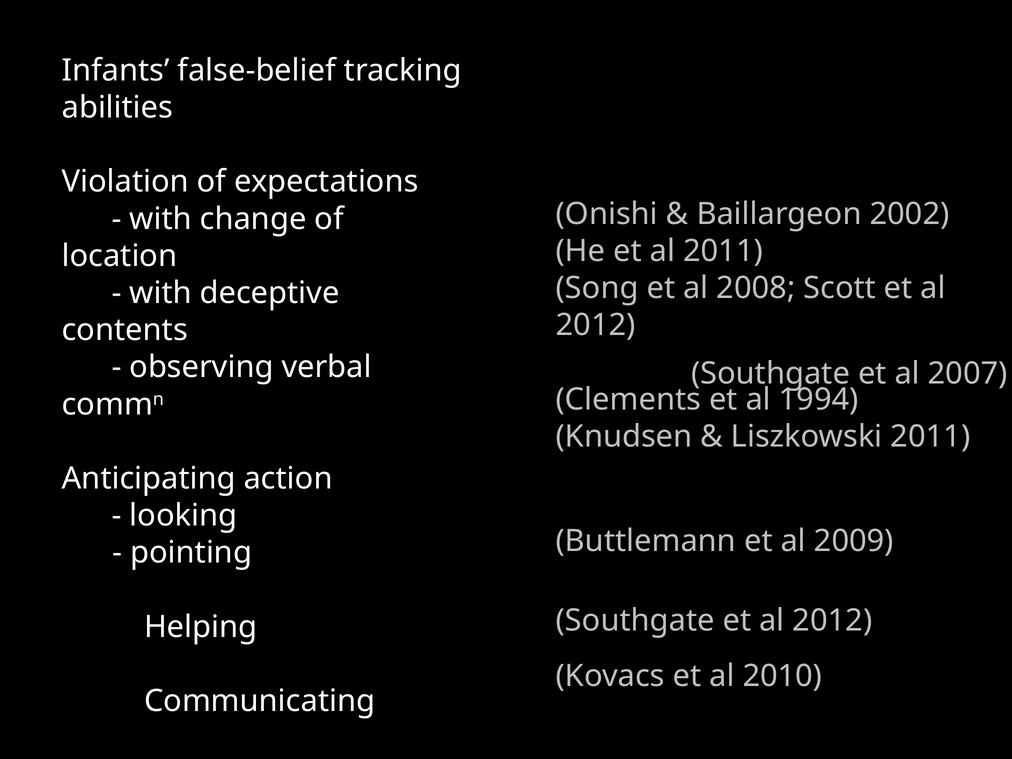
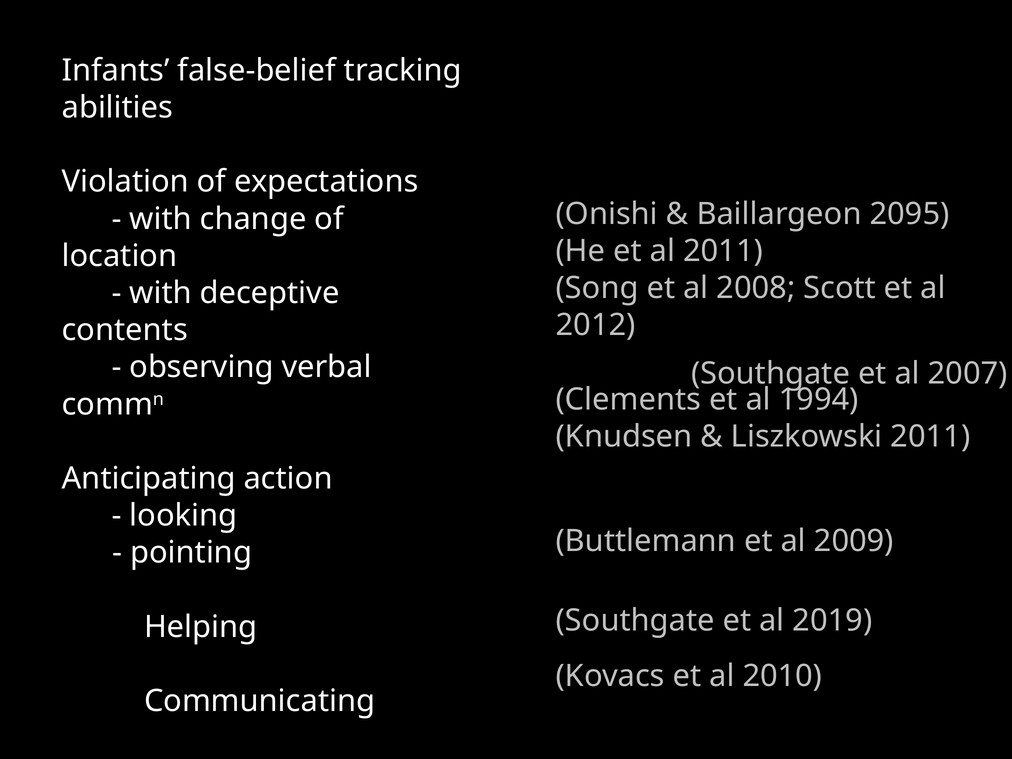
2002: 2002 -> 2095
Southgate et al 2012: 2012 -> 2019
